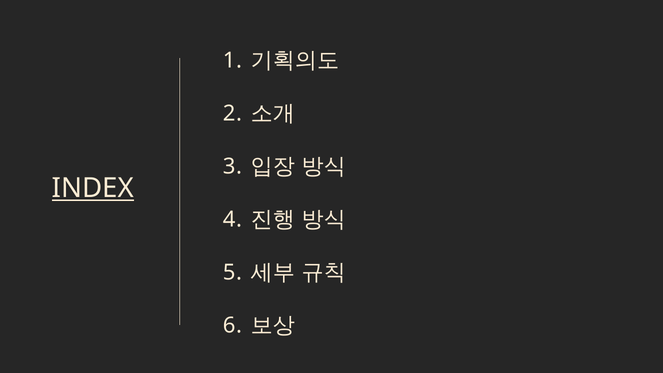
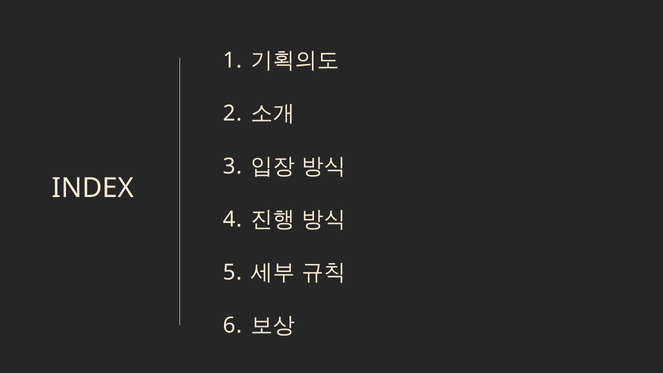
INDEX underline: present -> none
